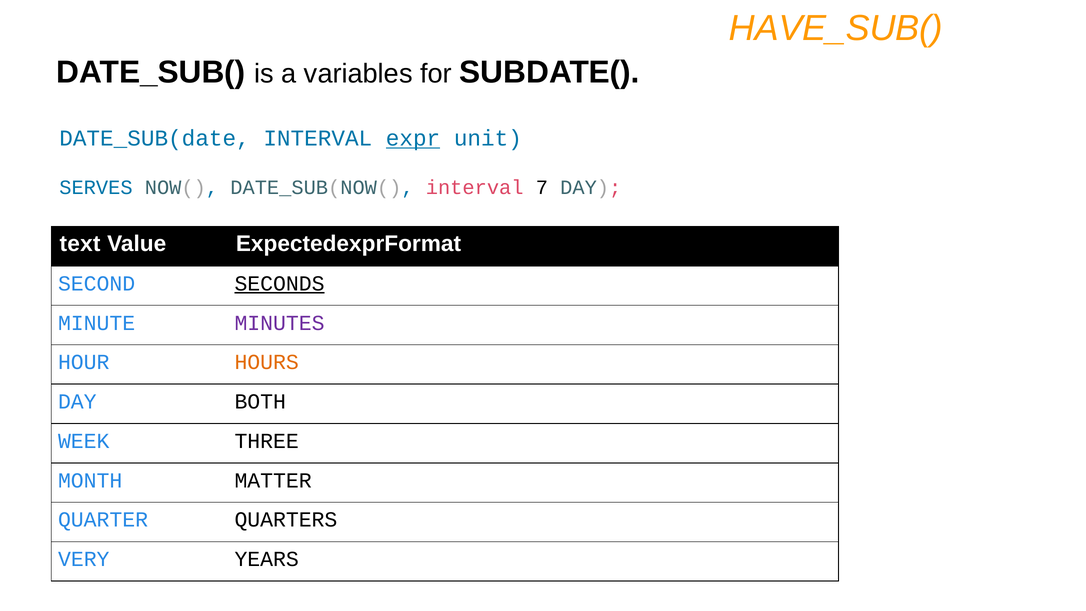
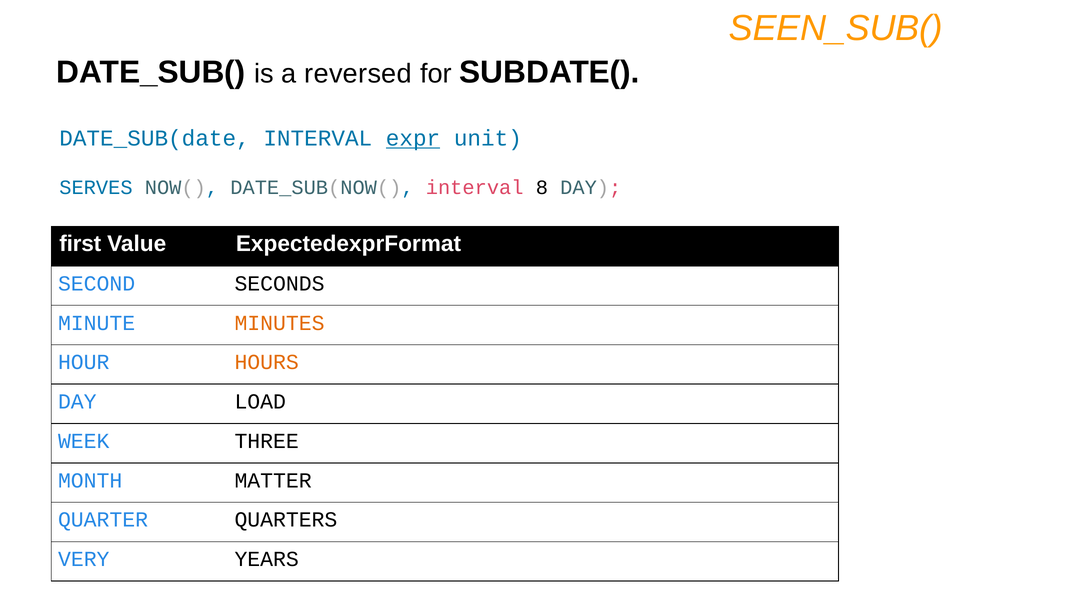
HAVE_SUB(: HAVE_SUB( -> SEEN_SUB(
variables: variables -> reversed
7: 7 -> 8
text: text -> first
SECONDS underline: present -> none
MINUTES colour: purple -> orange
BOTH: BOTH -> LOAD
